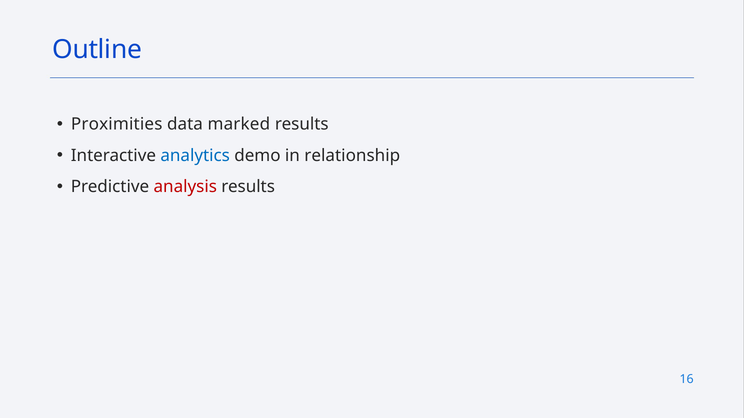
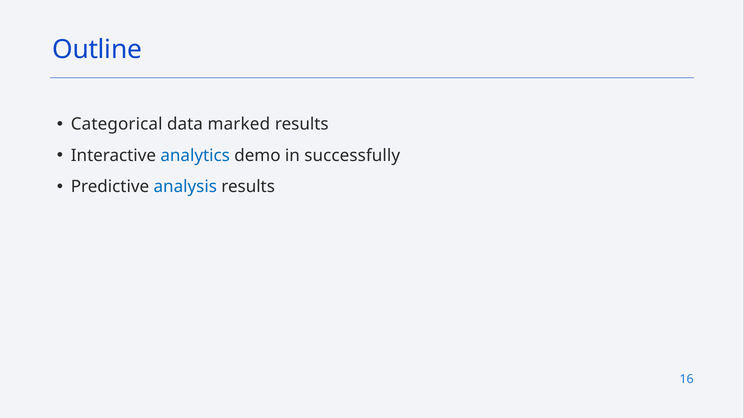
Proximities: Proximities -> Categorical
relationship: relationship -> successfully
analysis colour: red -> blue
